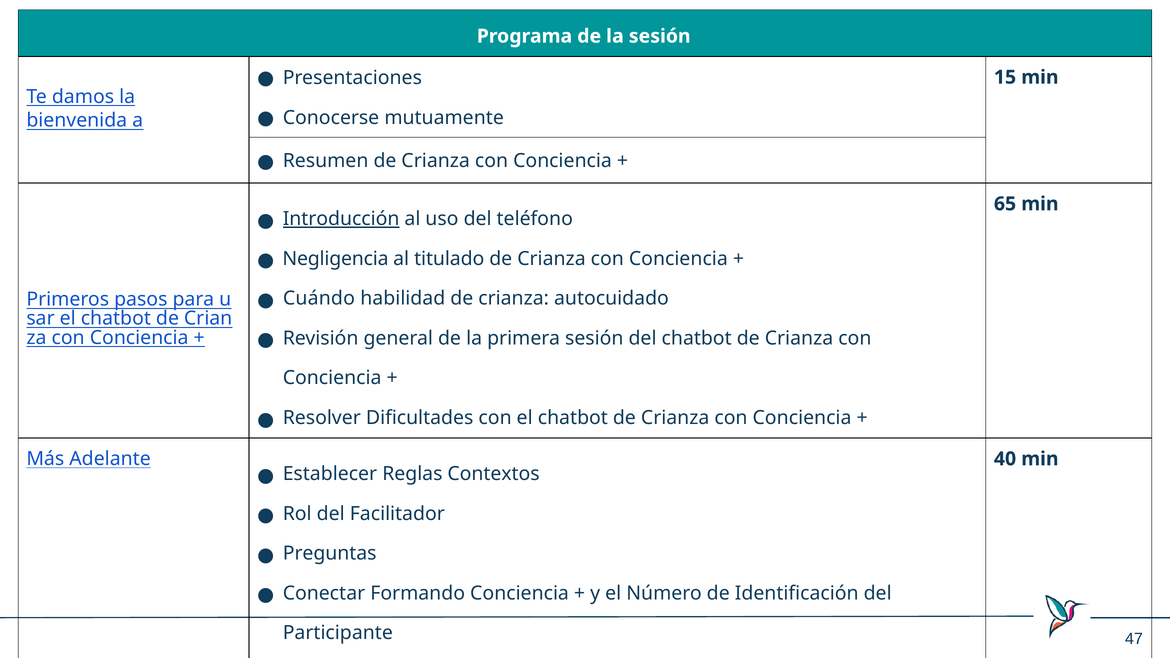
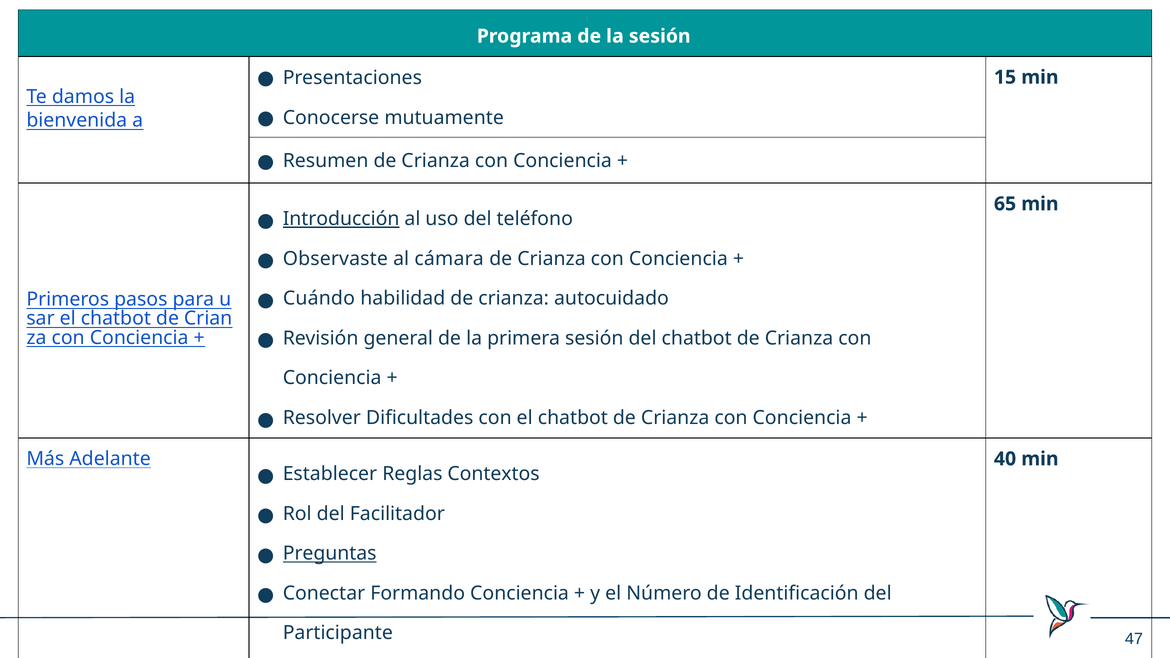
Negligencia: Negligencia -> Observaste
titulado: titulado -> cámara
Preguntas underline: none -> present
